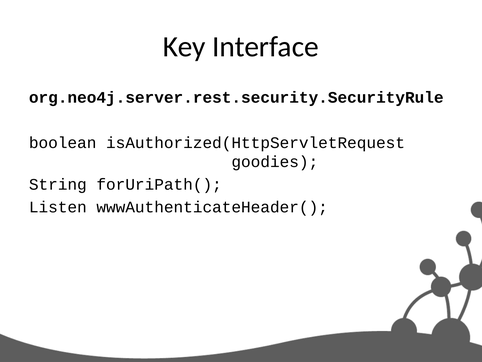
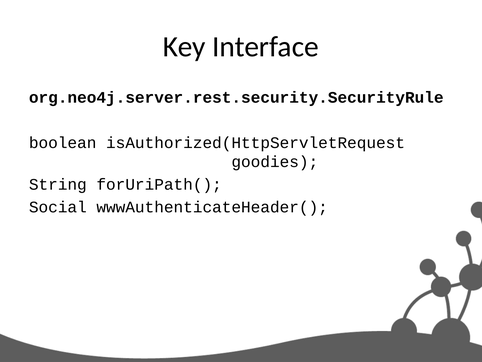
Listen: Listen -> Social
